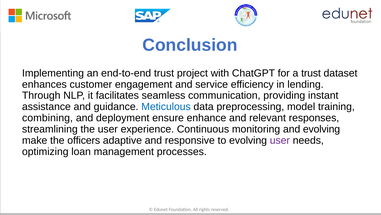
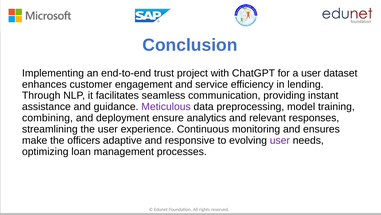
a trust: trust -> user
Meticulous colour: blue -> purple
enhance: enhance -> analytics
and evolving: evolving -> ensures
